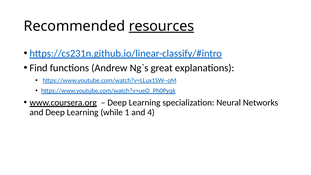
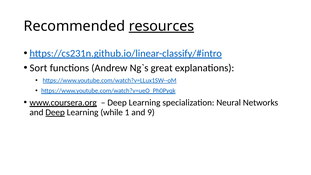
Find: Find -> Sort
Deep at (55, 112) underline: none -> present
4: 4 -> 9
